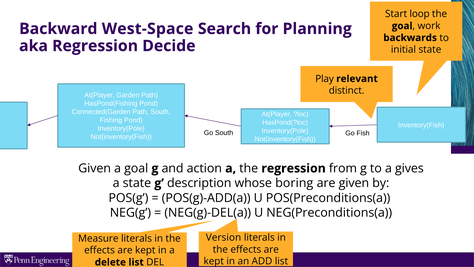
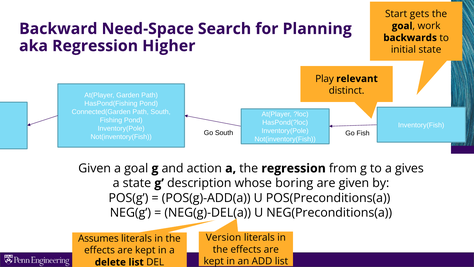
loop: loop -> gets
West-Space: West-Space -> Need-Space
Decide: Decide -> Higher
Measure: Measure -> Assumes
